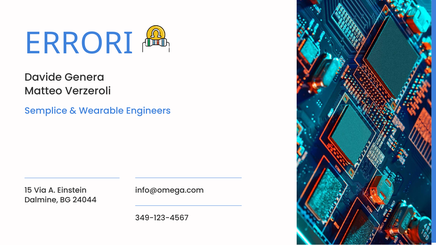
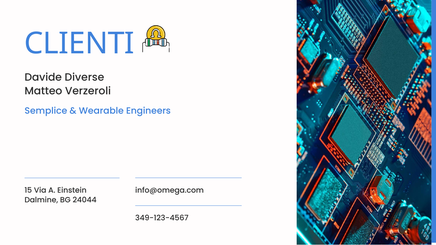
ERRORI: ERRORI -> CLIENTI
Genera: Genera -> Diverse
